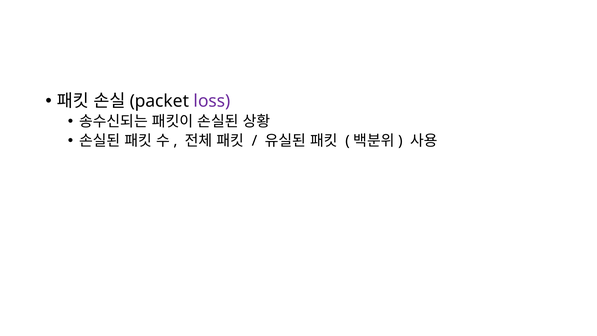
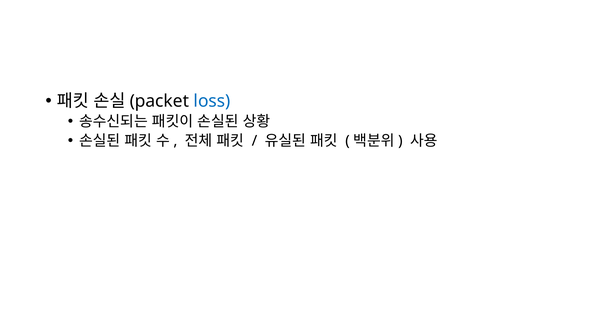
loss colour: purple -> blue
